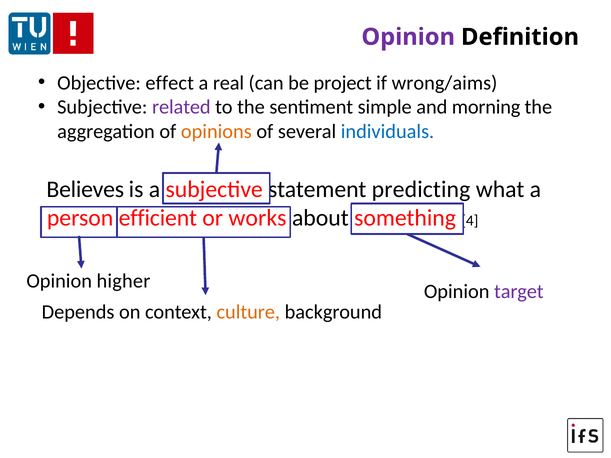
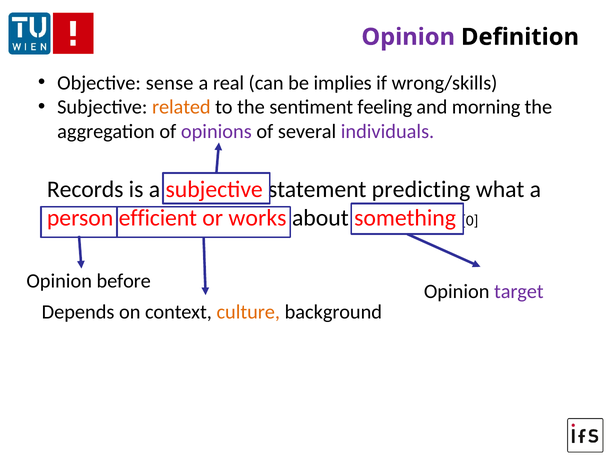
effect: effect -> sense
project: project -> implies
wrong/aims: wrong/aims -> wrong/skills
related colour: purple -> orange
simple: simple -> feeling
opinions colour: orange -> purple
individuals colour: blue -> purple
Believes: Believes -> Records
4: 4 -> 0
higher: higher -> before
